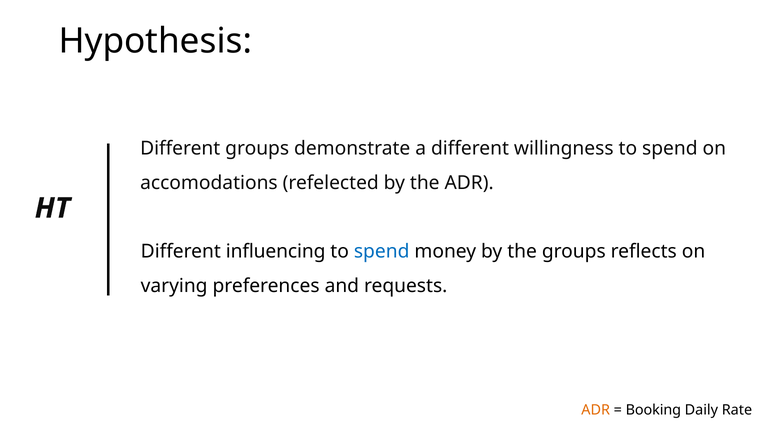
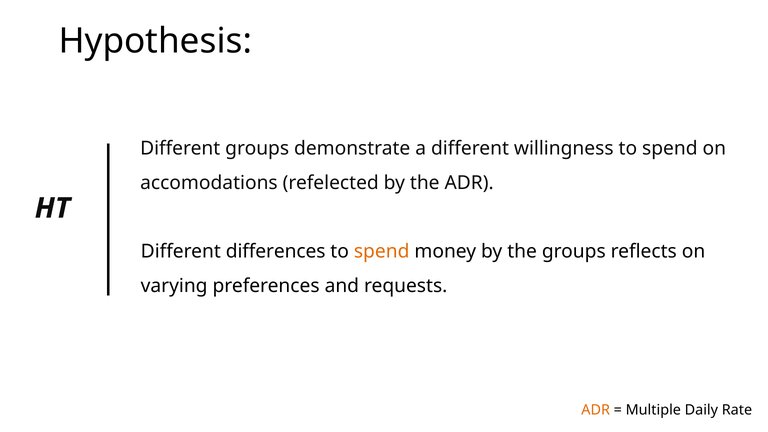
influencing: influencing -> differences
spend at (382, 251) colour: blue -> orange
Booking: Booking -> Multiple
